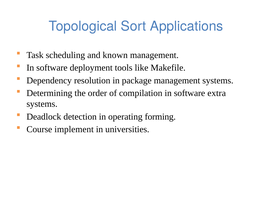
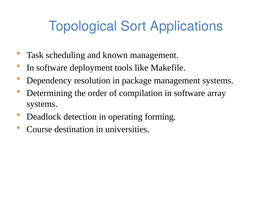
extra: extra -> array
implement: implement -> destination
